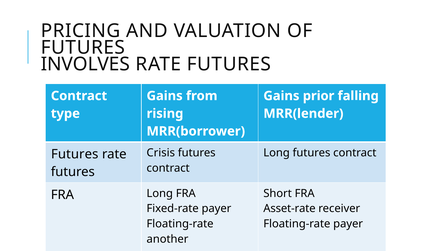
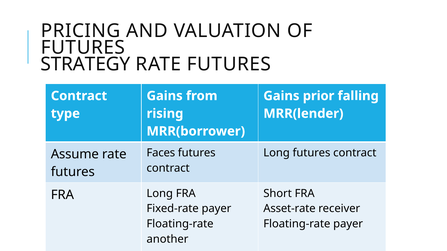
INVOLVES: INVOLVES -> STRATEGY
Crisis: Crisis -> Faces
Futures at (75, 154): Futures -> Assume
